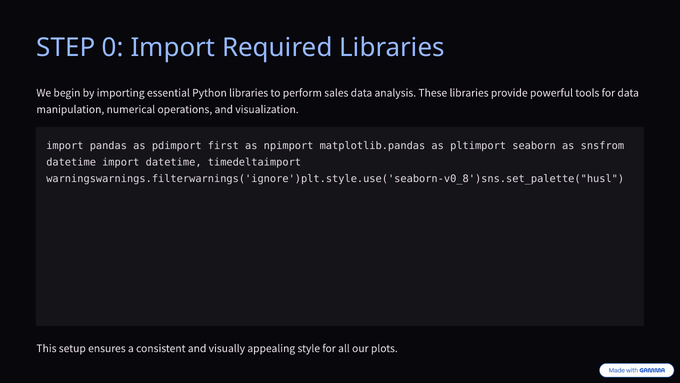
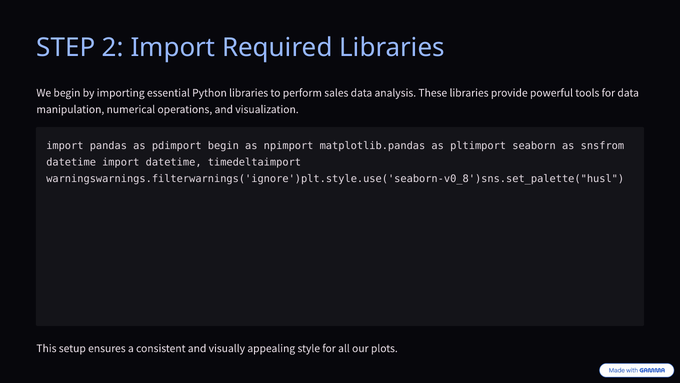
0: 0 -> 2
pdimport first: first -> begin
